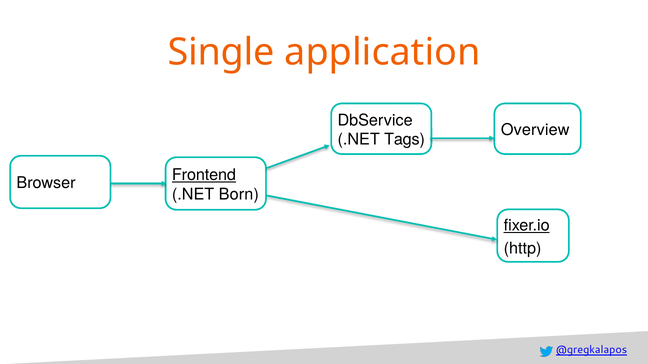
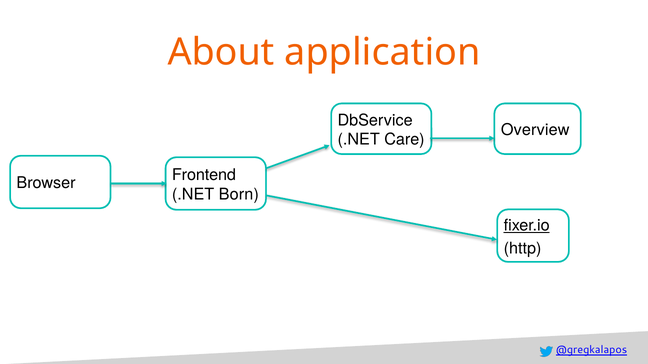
Single: Single -> About
Tags: Tags -> Care
Frontend underline: present -> none
